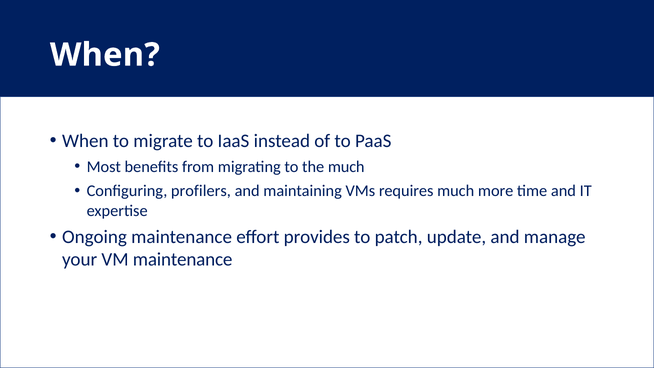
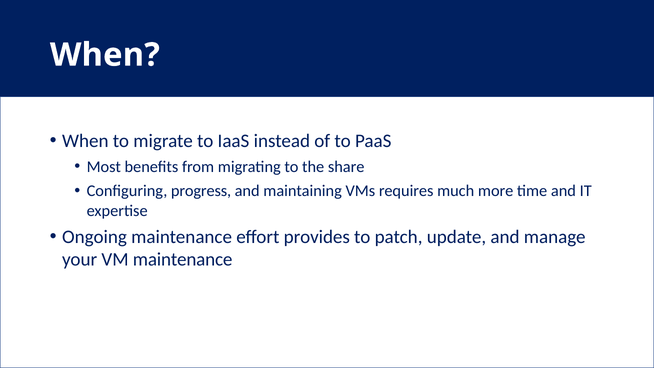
the much: much -> share
profilers: profilers -> progress
